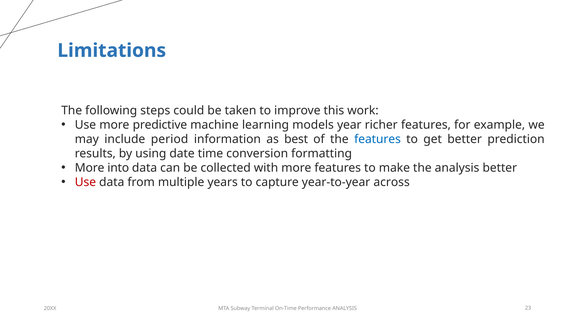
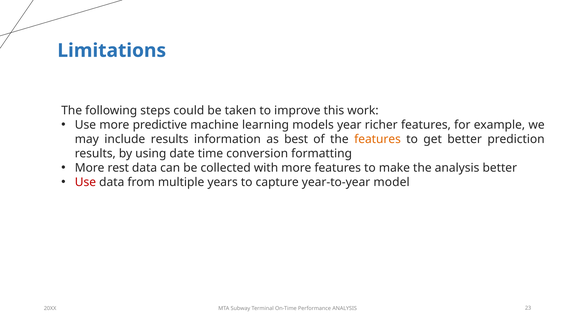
include period: period -> results
features at (378, 139) colour: blue -> orange
into: into -> rest
across: across -> model
